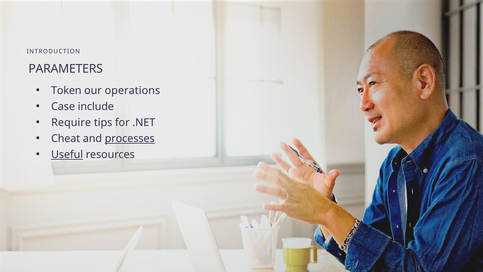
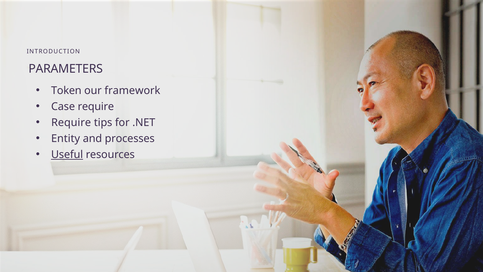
operations: operations -> framework
Case include: include -> require
Cheat: Cheat -> Entity
processes underline: present -> none
